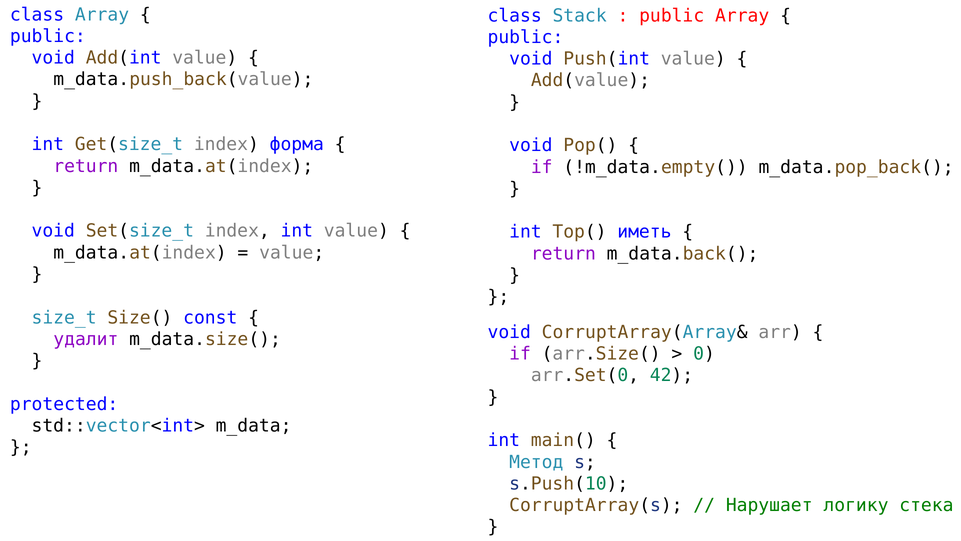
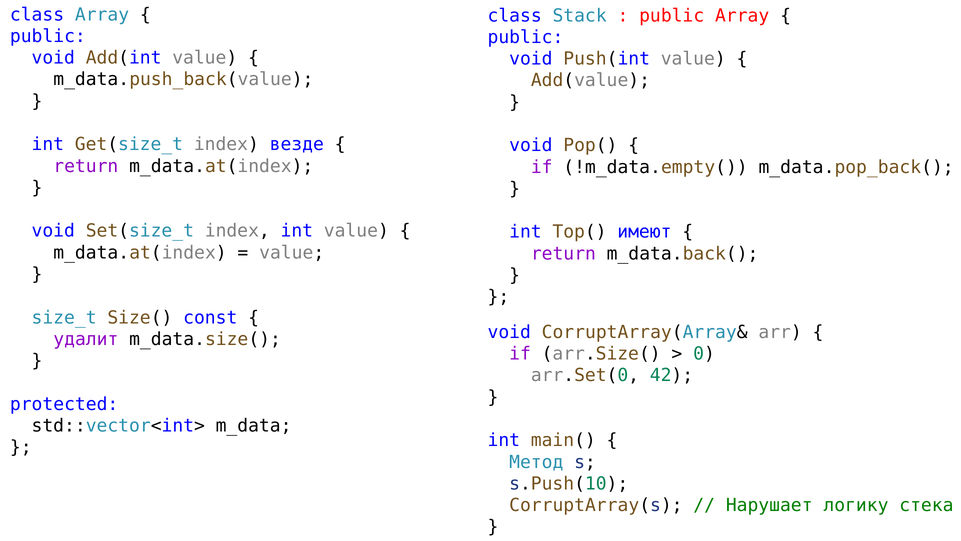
форма: форма -> везде
иметь: иметь -> имеют
